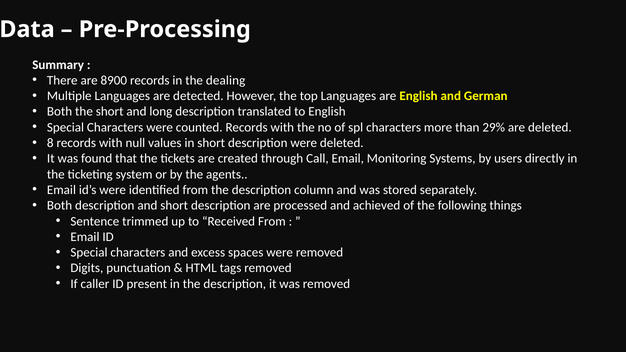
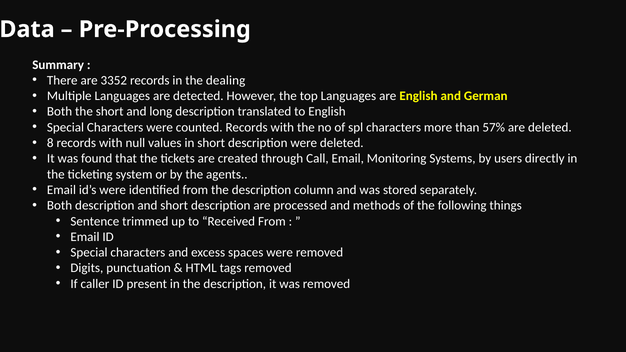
8900: 8900 -> 3352
29%: 29% -> 57%
achieved: achieved -> methods
